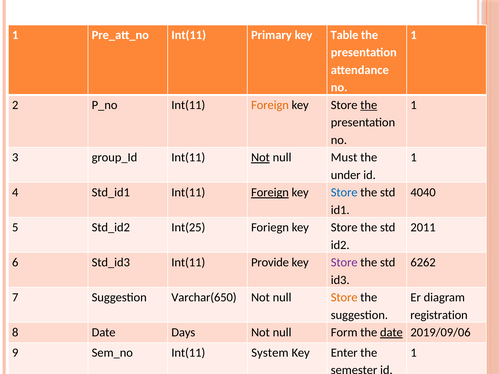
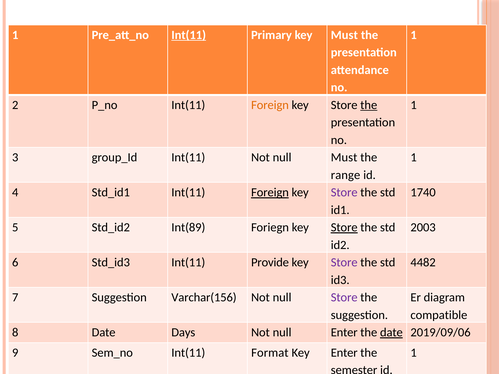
Int(11 at (189, 35) underline: none -> present
key Table: Table -> Must
Not at (260, 158) underline: present -> none
under: under -> range
Store at (344, 193) colour: blue -> purple
4040: 4040 -> 1740
Int(25: Int(25 -> Int(89
Store at (344, 228) underline: none -> present
2011: 2011 -> 2003
6262: 6262 -> 4482
Varchar(650: Varchar(650 -> Varchar(156
Store at (344, 298) colour: orange -> purple
registration: registration -> compatible
null Form: Form -> Enter
System: System -> Format
